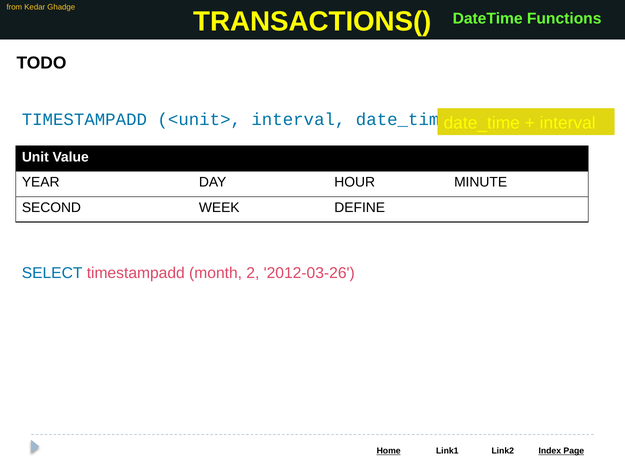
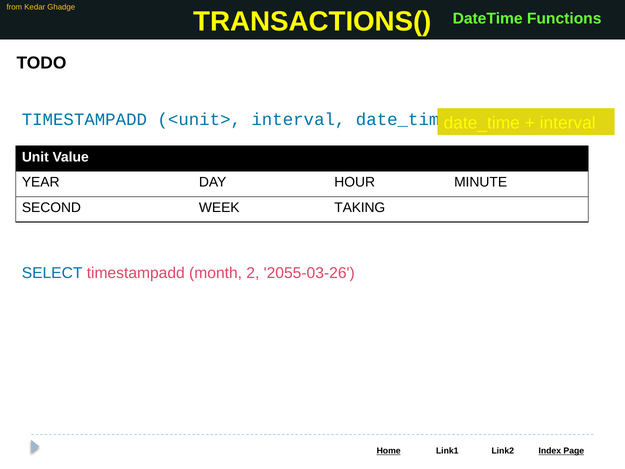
DEFINE: DEFINE -> TAKING
2012-03-26: 2012-03-26 -> 2055-03-26
